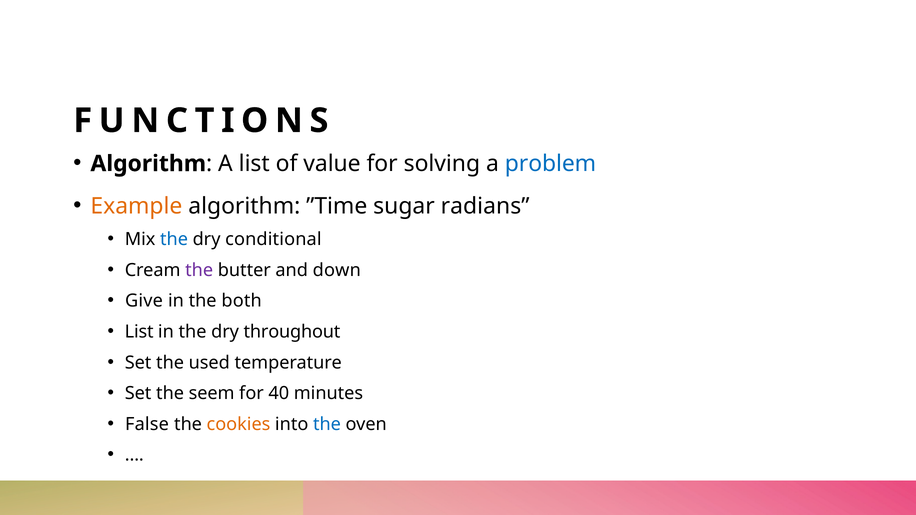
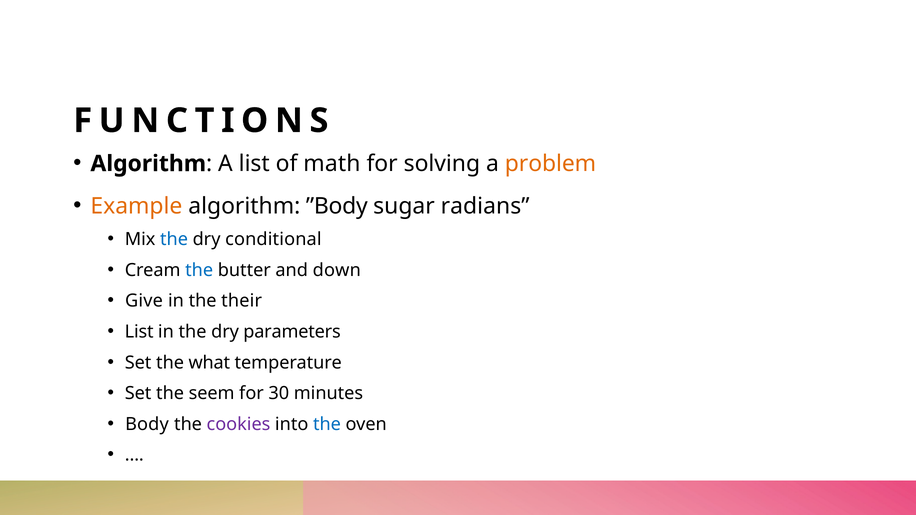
value: value -> math
problem colour: blue -> orange
”Time: ”Time -> ”Body
the at (199, 270) colour: purple -> blue
both: both -> their
throughout: throughout -> parameters
used: used -> what
40: 40 -> 30
False: False -> Body
cookies colour: orange -> purple
